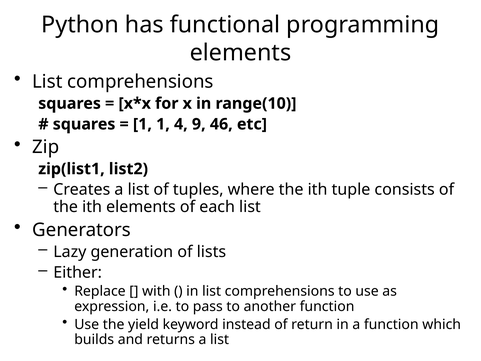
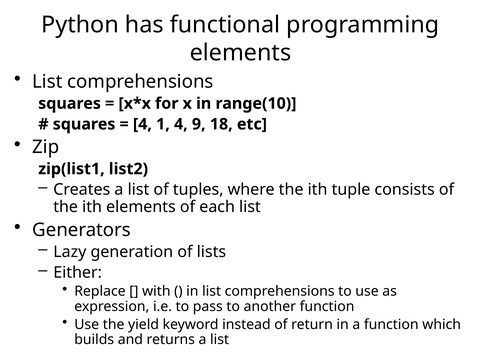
1 at (142, 124): 1 -> 4
46: 46 -> 18
